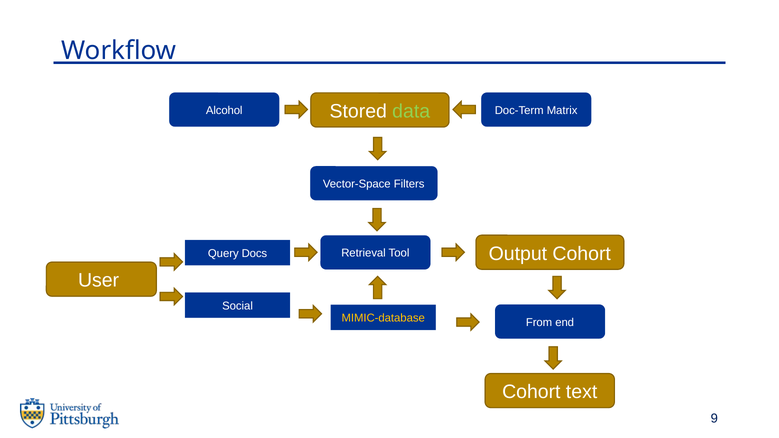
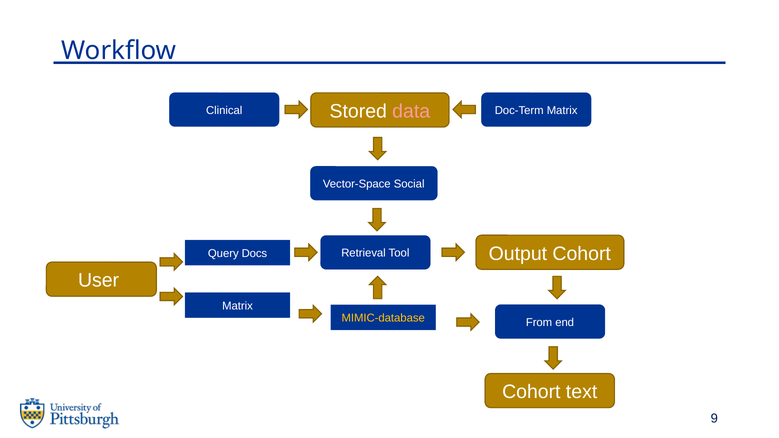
data colour: light green -> pink
Alcohol: Alcohol -> Clinical
Filters: Filters -> Social
Social at (238, 306): Social -> Matrix
